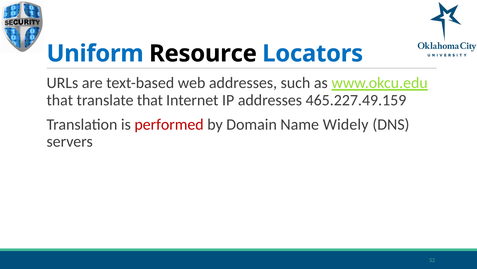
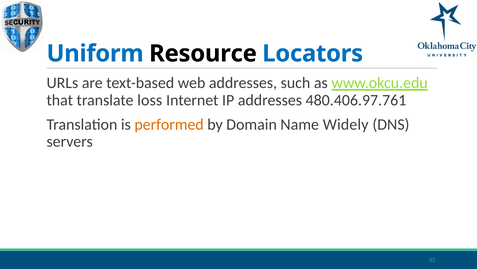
translate that: that -> loss
465.227.49.159: 465.227.49.159 -> 480.406.97.761
performed colour: red -> orange
